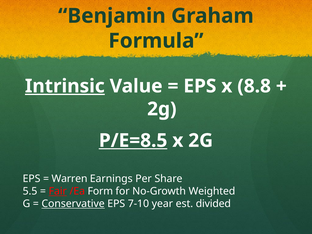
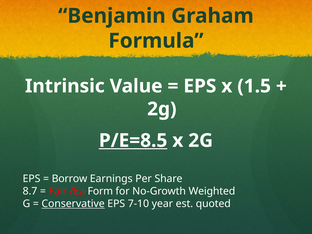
Intrinsic underline: present -> none
8.8: 8.8 -> 1.5
Warren: Warren -> Borrow
5.5: 5.5 -> 8.7
Fair underline: present -> none
divided: divided -> quoted
